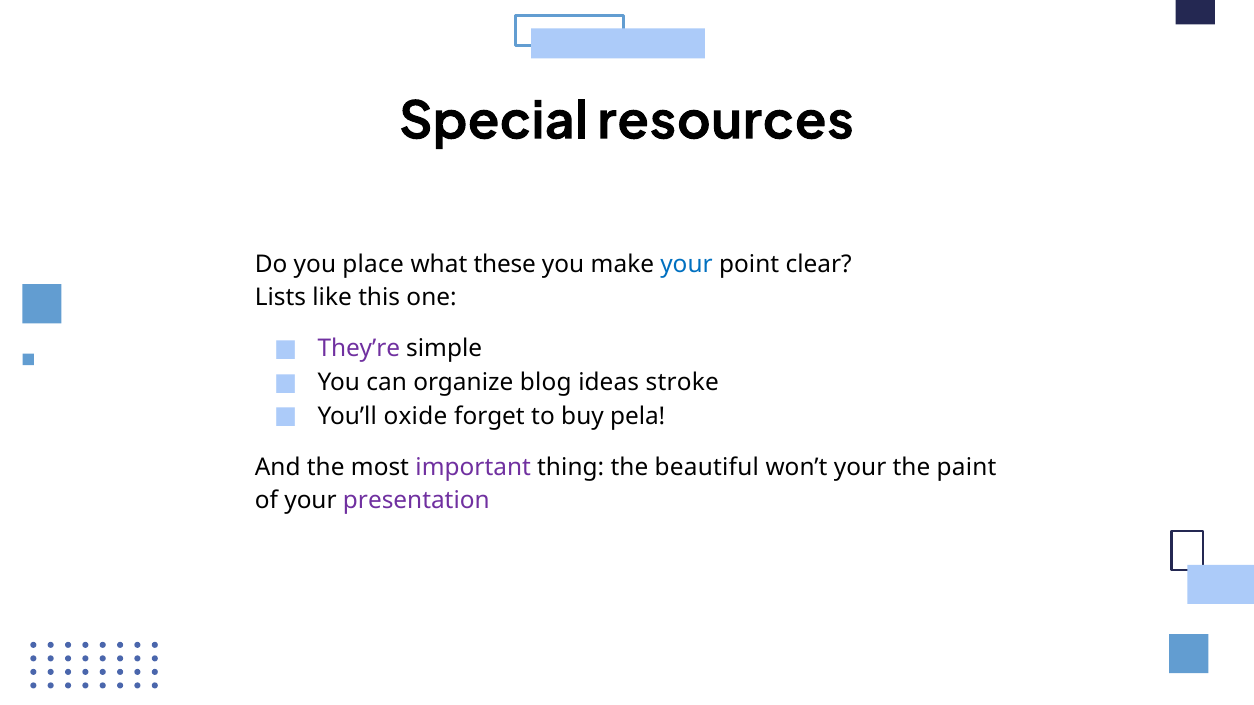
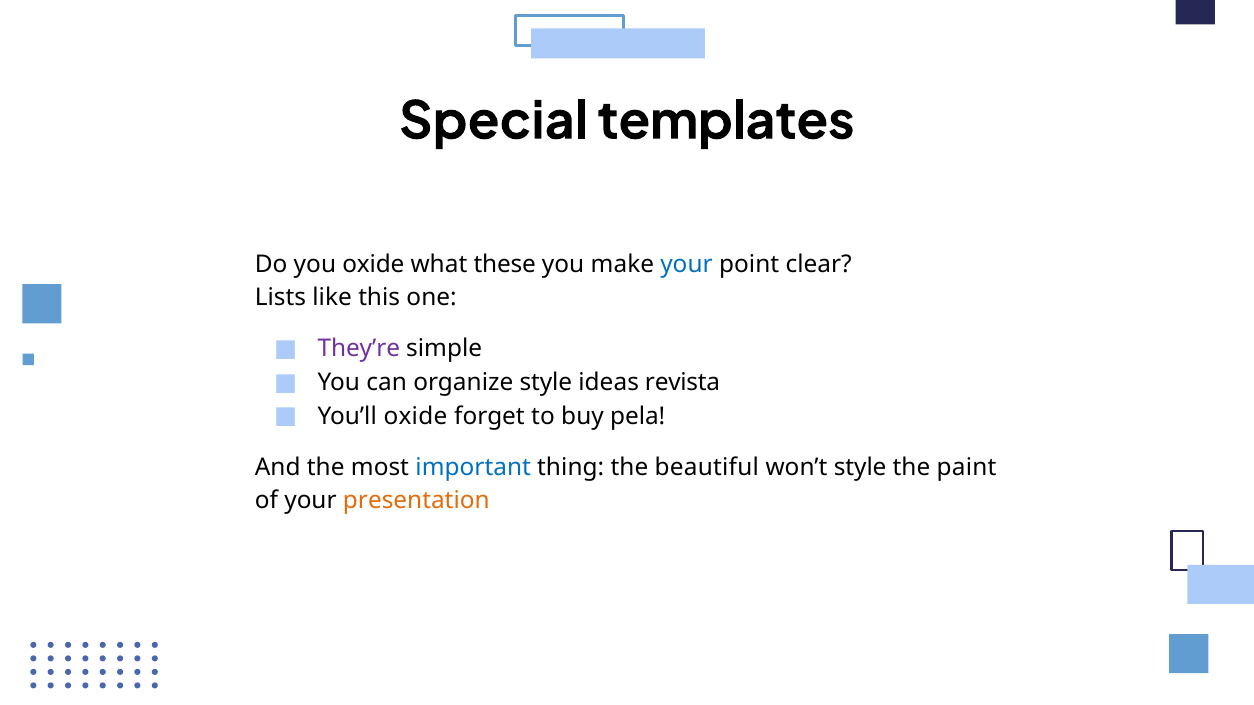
resources: resources -> templates
you place: place -> oxide
organize blog: blog -> style
stroke: stroke -> revista
important colour: purple -> blue
won’t your: your -> style
presentation colour: purple -> orange
